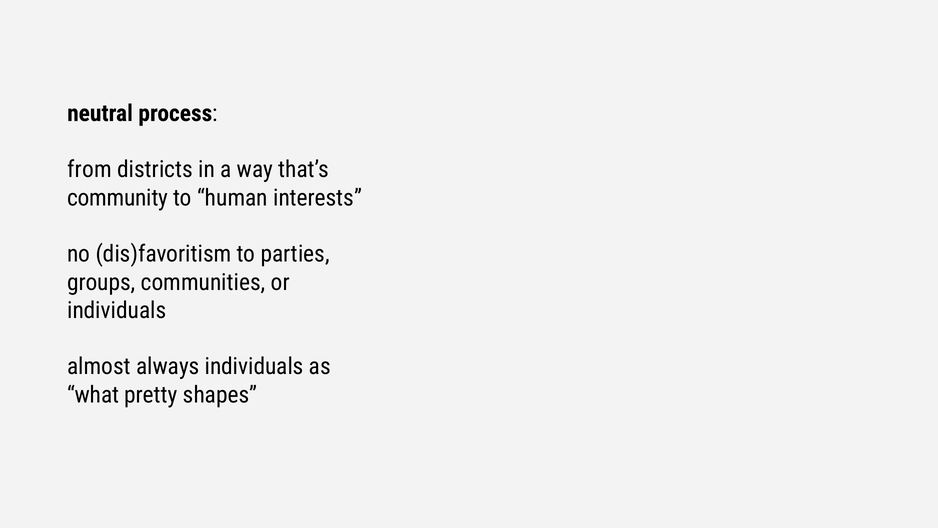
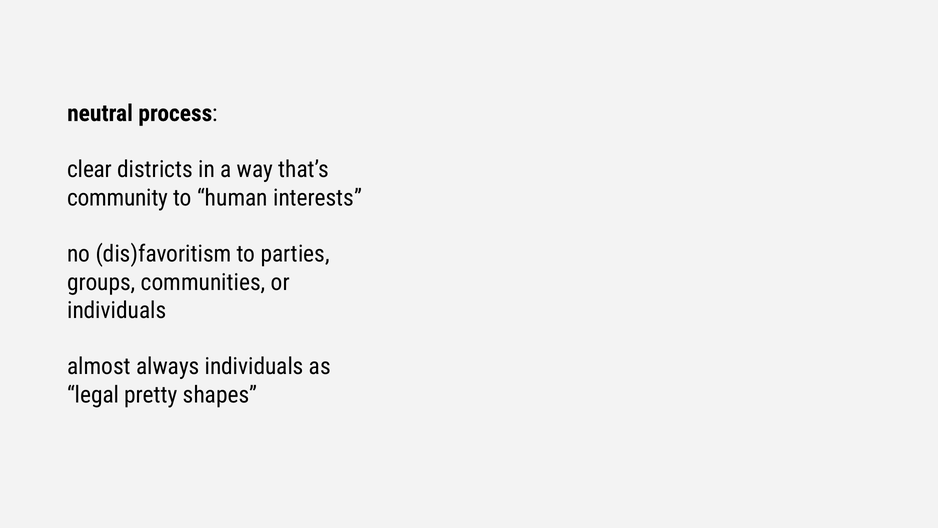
from: from -> clear
what: what -> legal
